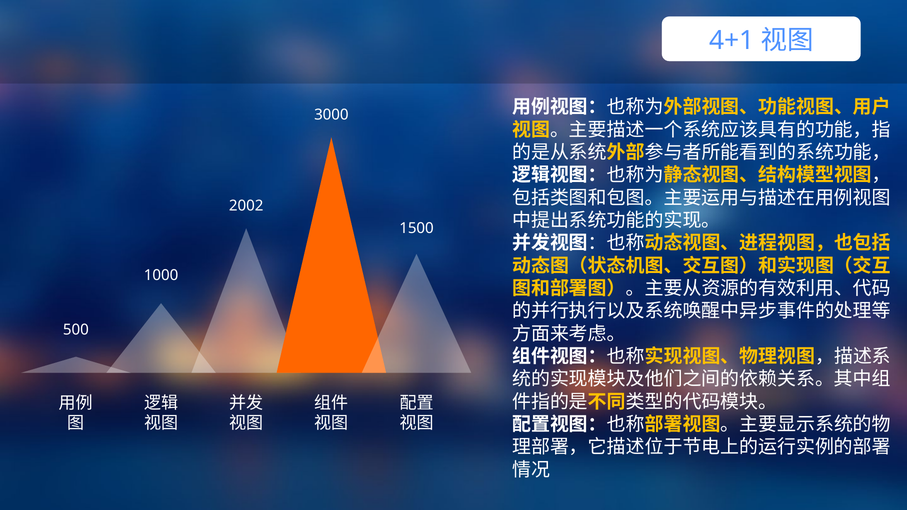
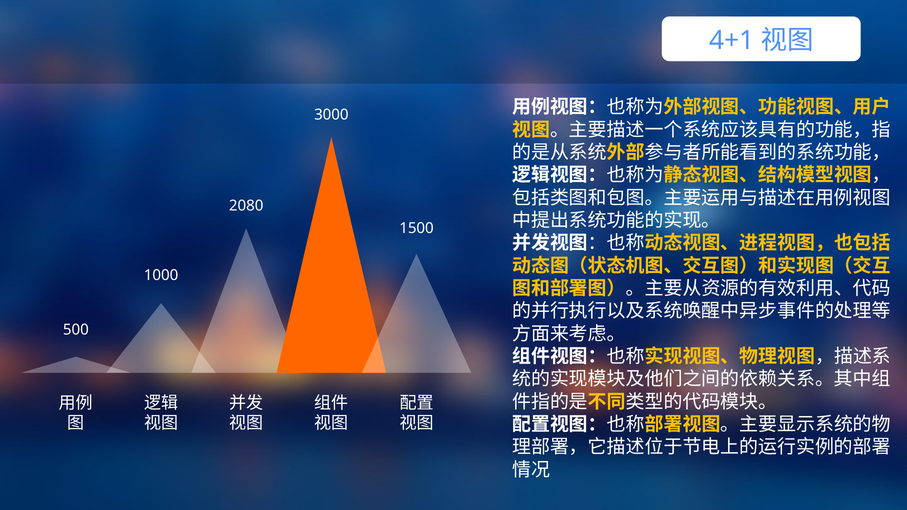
2002: 2002 -> 2080
